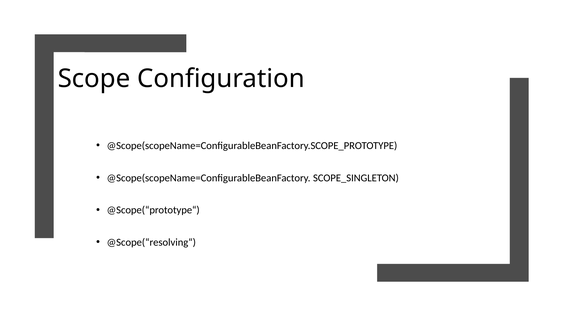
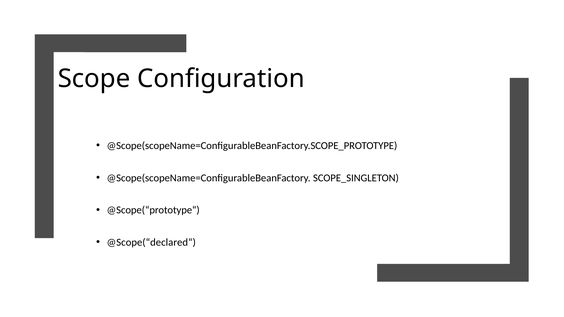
@Scope(“resolving“: @Scope(“resolving“ -> @Scope(“declared“
